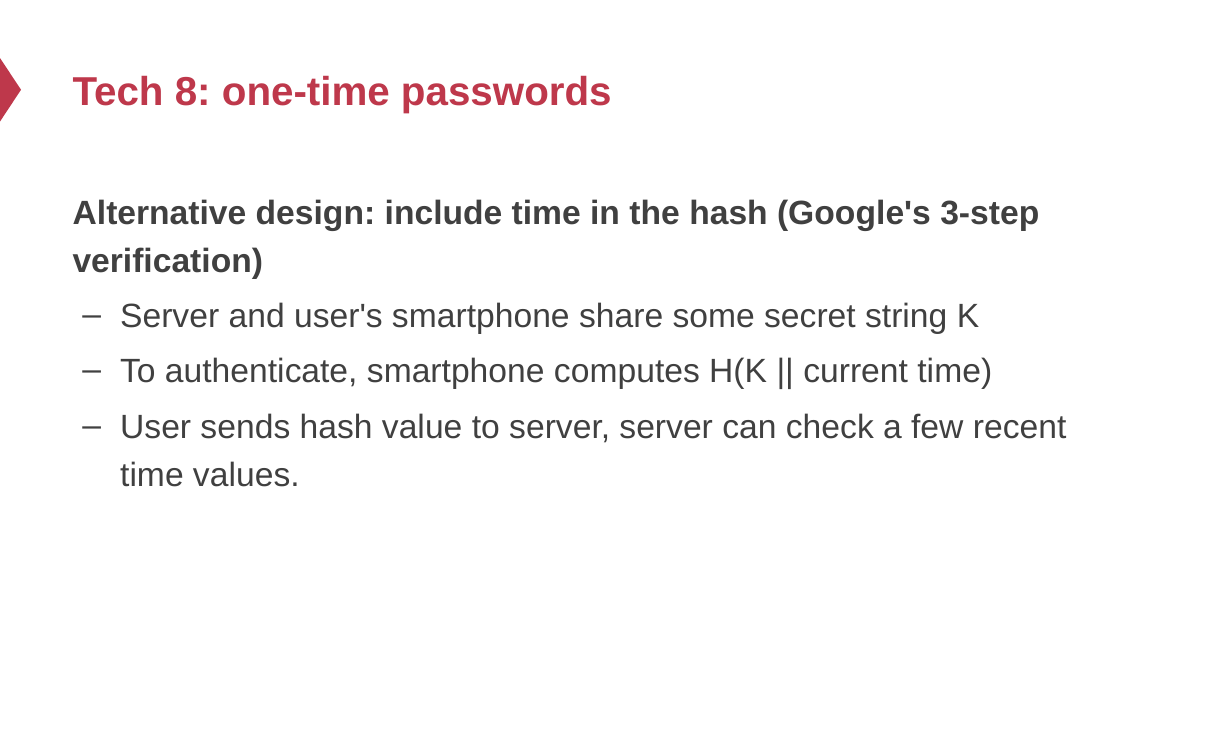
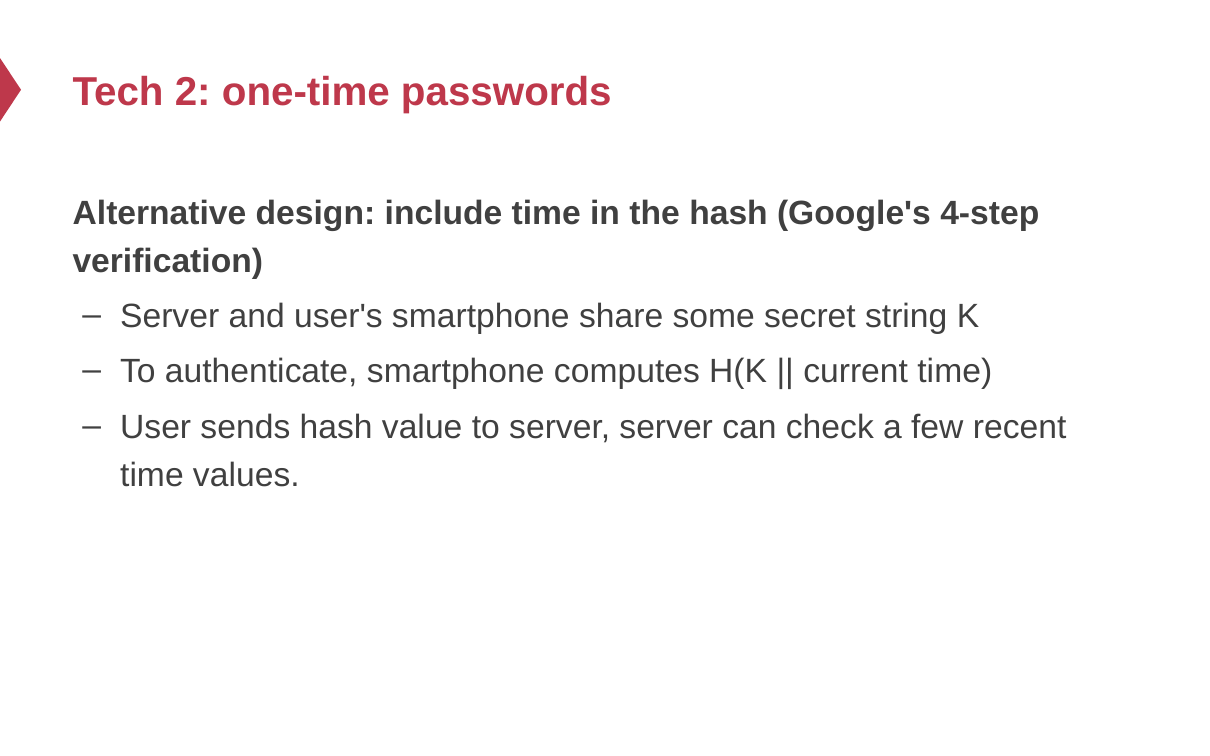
8: 8 -> 2
3-step: 3-step -> 4-step
